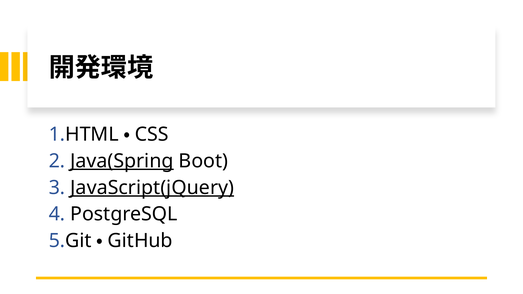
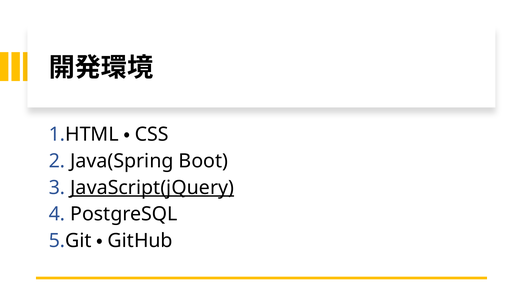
Java(Spring underline: present -> none
